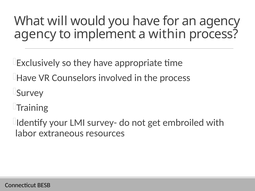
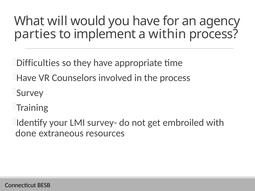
agency at (35, 34): agency -> parties
Exclusively: Exclusively -> Difficulties
labor: labor -> done
